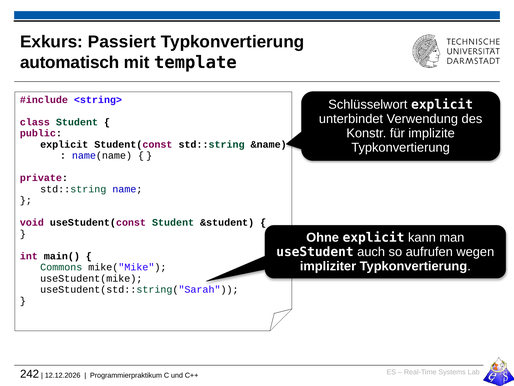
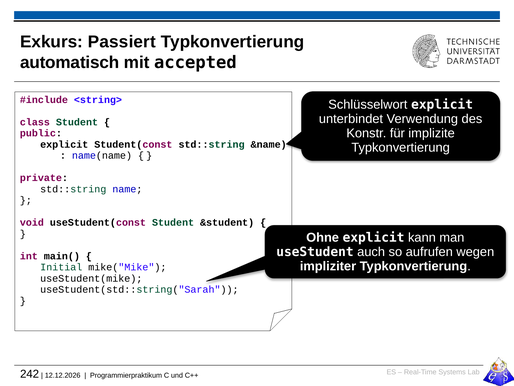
template: template -> accepted
Commons: Commons -> Initial
